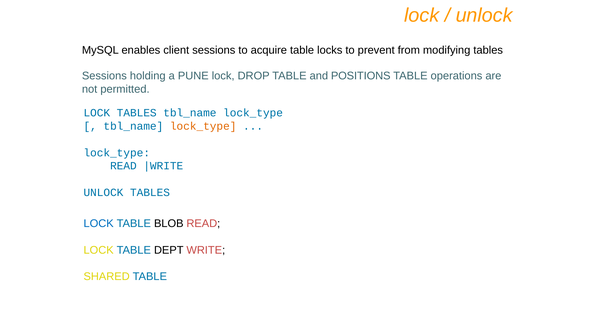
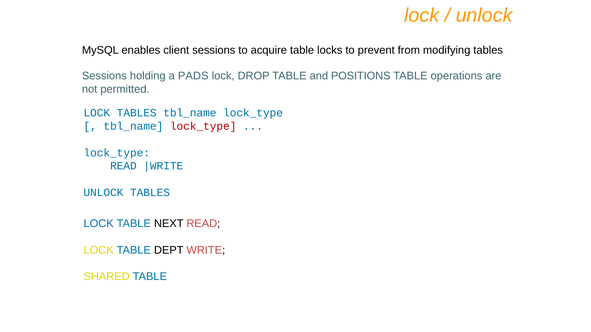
PUNE: PUNE -> PADS
lock_type at (203, 126) colour: orange -> red
BLOB: BLOB -> NEXT
